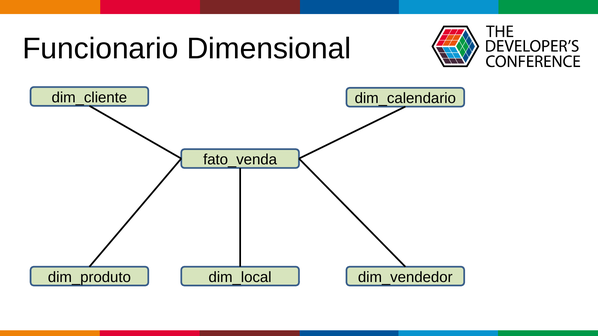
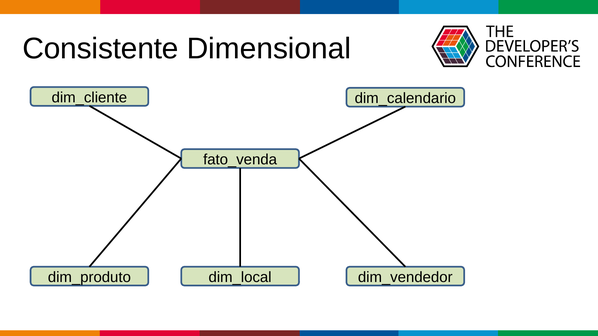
Funcionario: Funcionario -> Consistente
